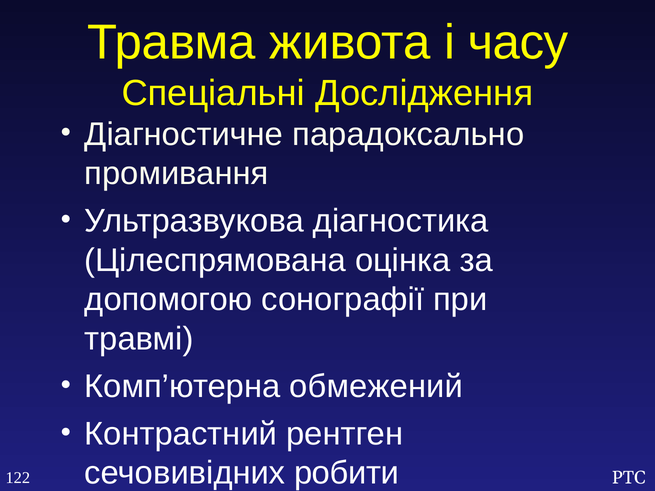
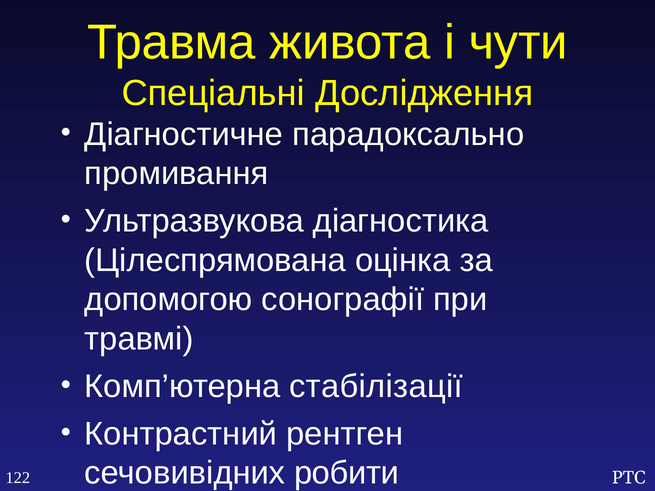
часу: часу -> чути
обмежений: обмежений -> стабілізації
